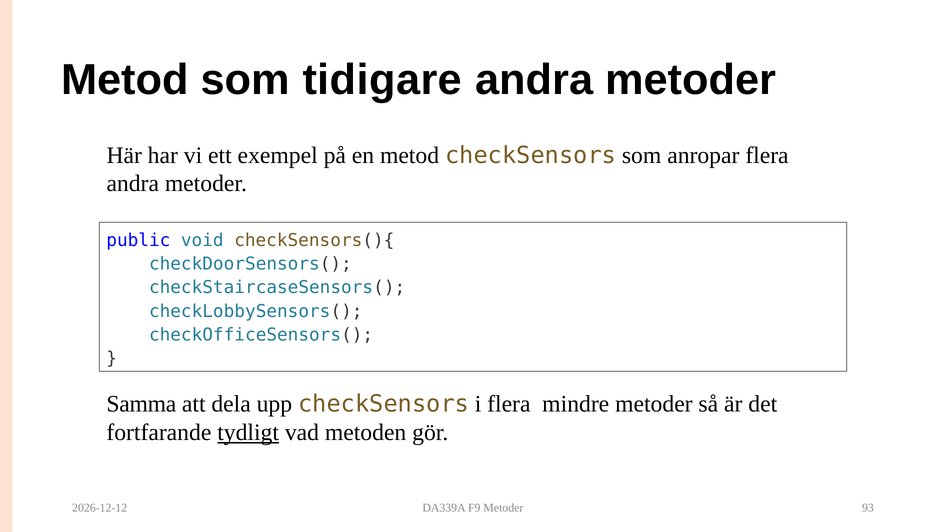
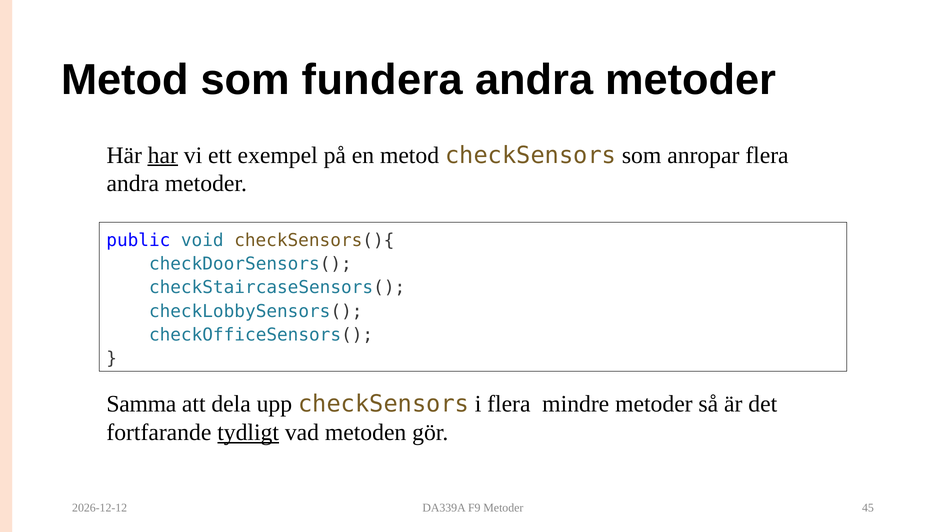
tidigare: tidigare -> fundera
har underline: none -> present
93: 93 -> 45
